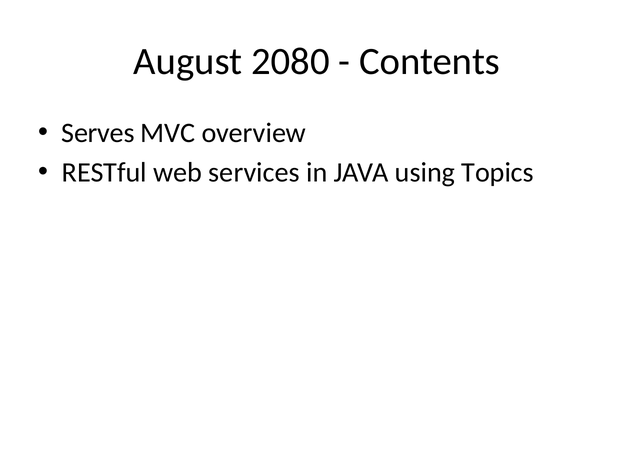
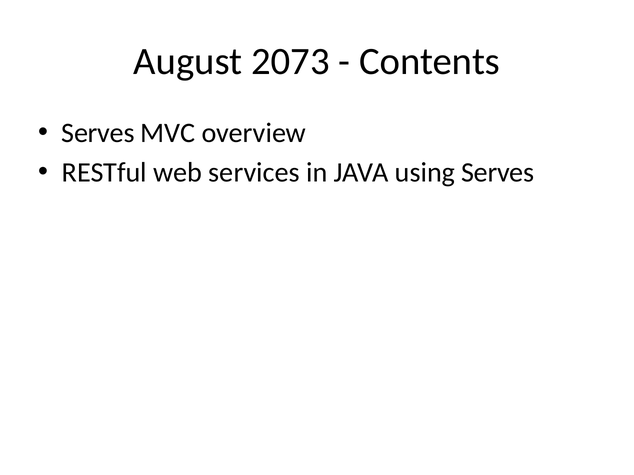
2080: 2080 -> 2073
using Topics: Topics -> Serves
